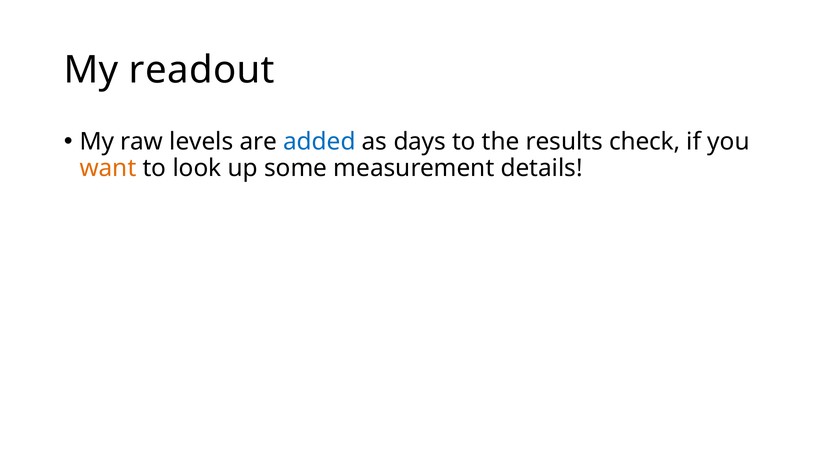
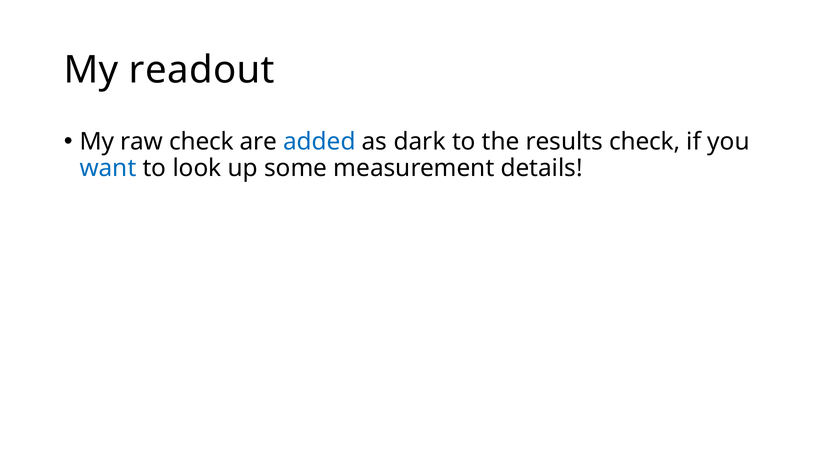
raw levels: levels -> check
days: days -> dark
want colour: orange -> blue
